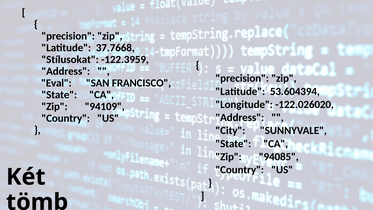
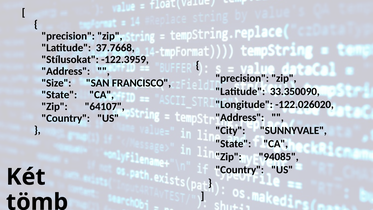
Eval: Eval -> Size
53.604394: 53.604394 -> 33.350090
94109: 94109 -> 64107
